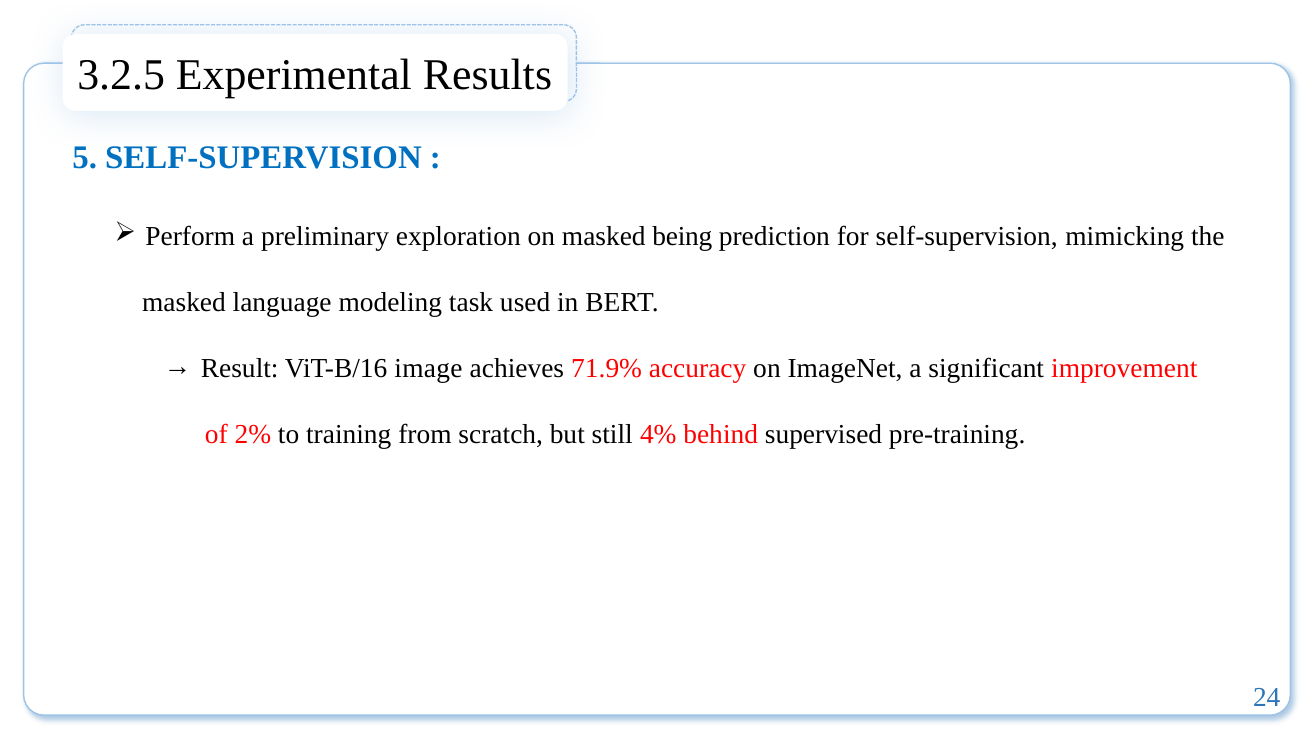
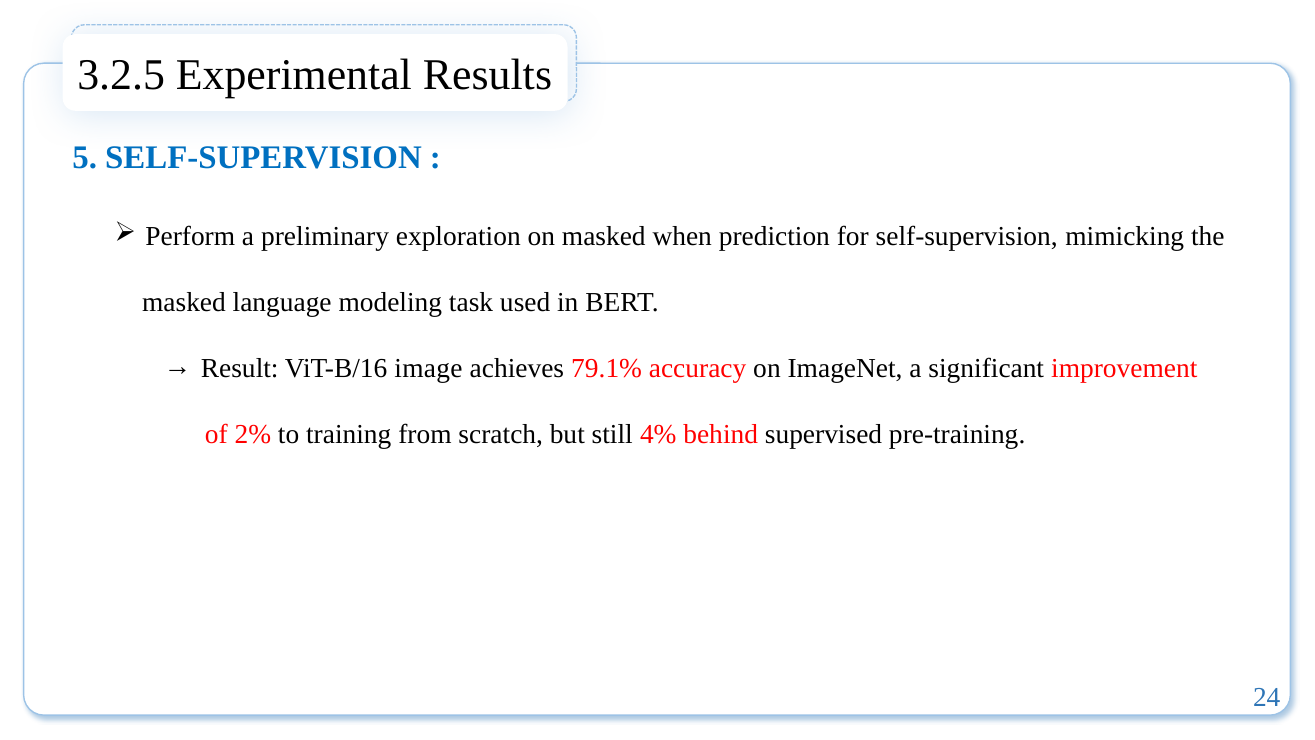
being: being -> when
71.9%: 71.9% -> 79.1%
